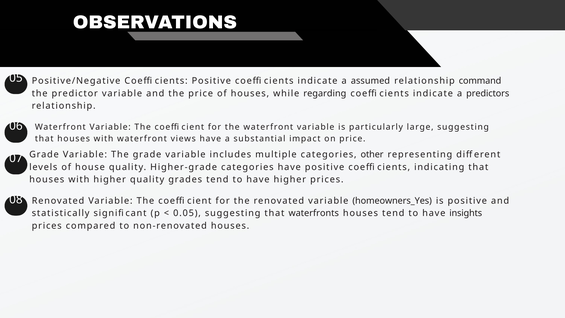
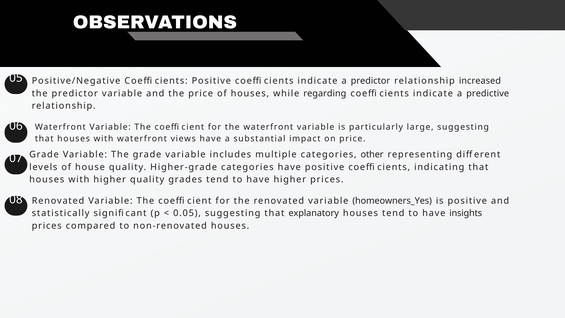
a assumed: assumed -> predictor
command: command -> increased
predictors: predictors -> predictive
waterfronts: waterfronts -> explanatory
